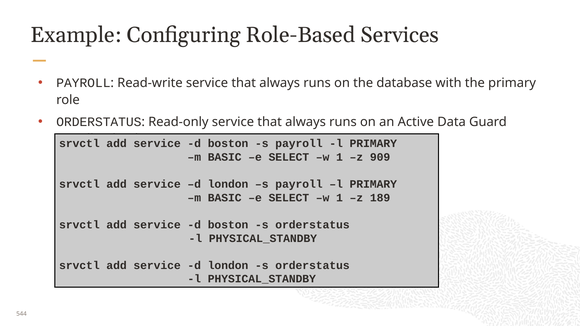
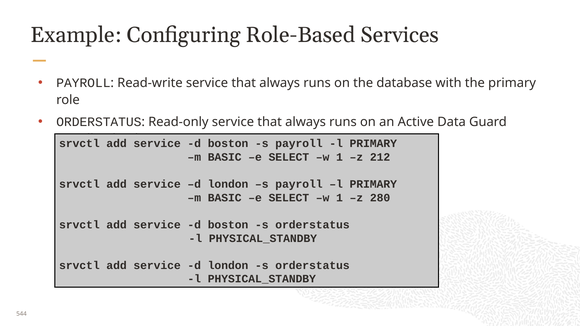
909: 909 -> 212
189: 189 -> 280
